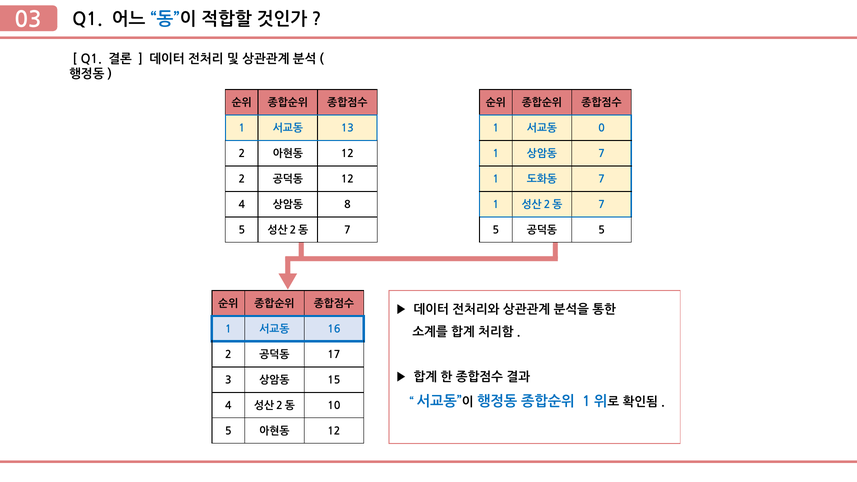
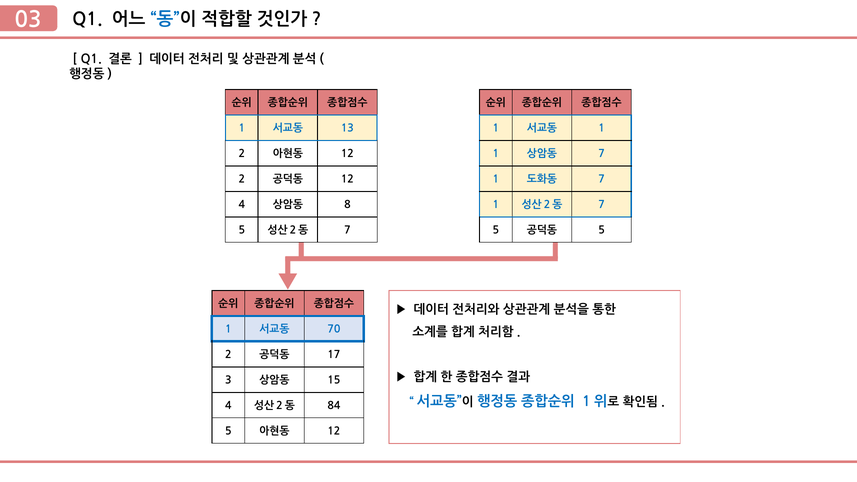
0 at (602, 128): 0 -> 1
16: 16 -> 70
10: 10 -> 84
